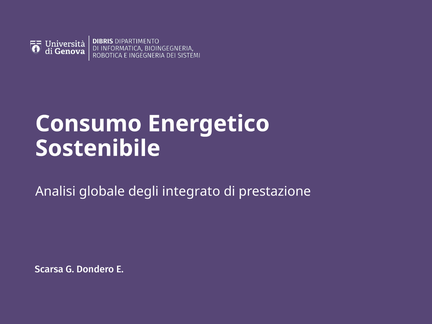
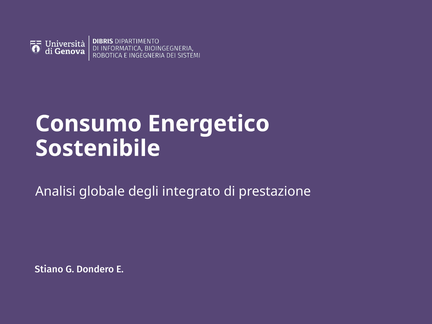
Scarsa: Scarsa -> Stiano
